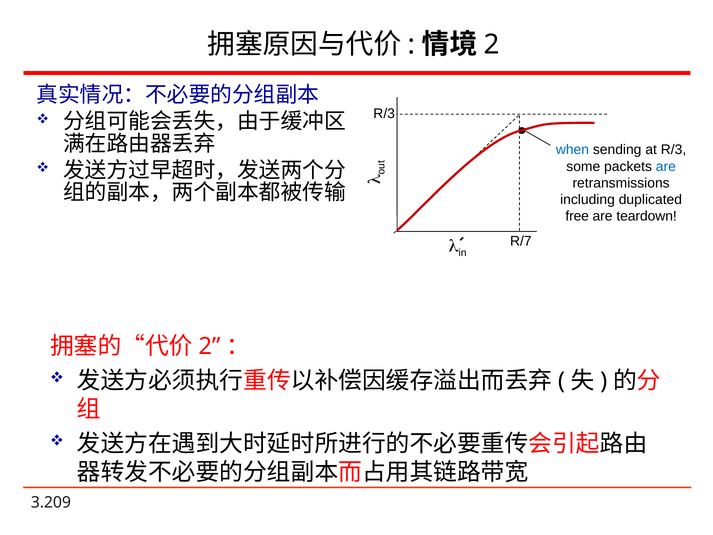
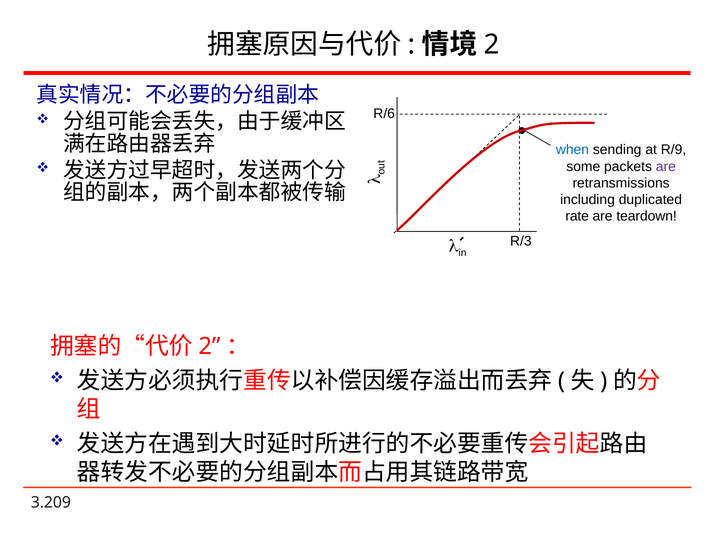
R/3 at (384, 114): R/3 -> R/6
at R/3: R/3 -> R/9
are at (666, 166) colour: blue -> purple
free: free -> rate
R/7: R/7 -> R/3
